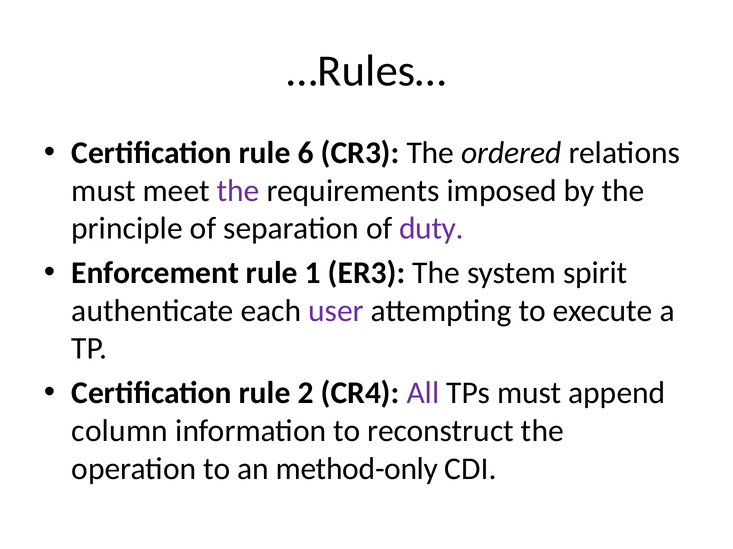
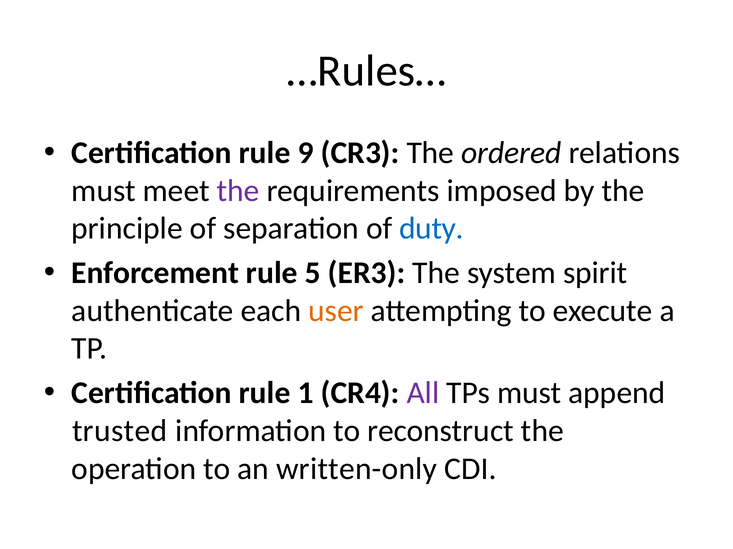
6: 6 -> 9
duty colour: purple -> blue
1: 1 -> 5
user colour: purple -> orange
2: 2 -> 1
column: column -> trusted
method-only: method-only -> written-only
